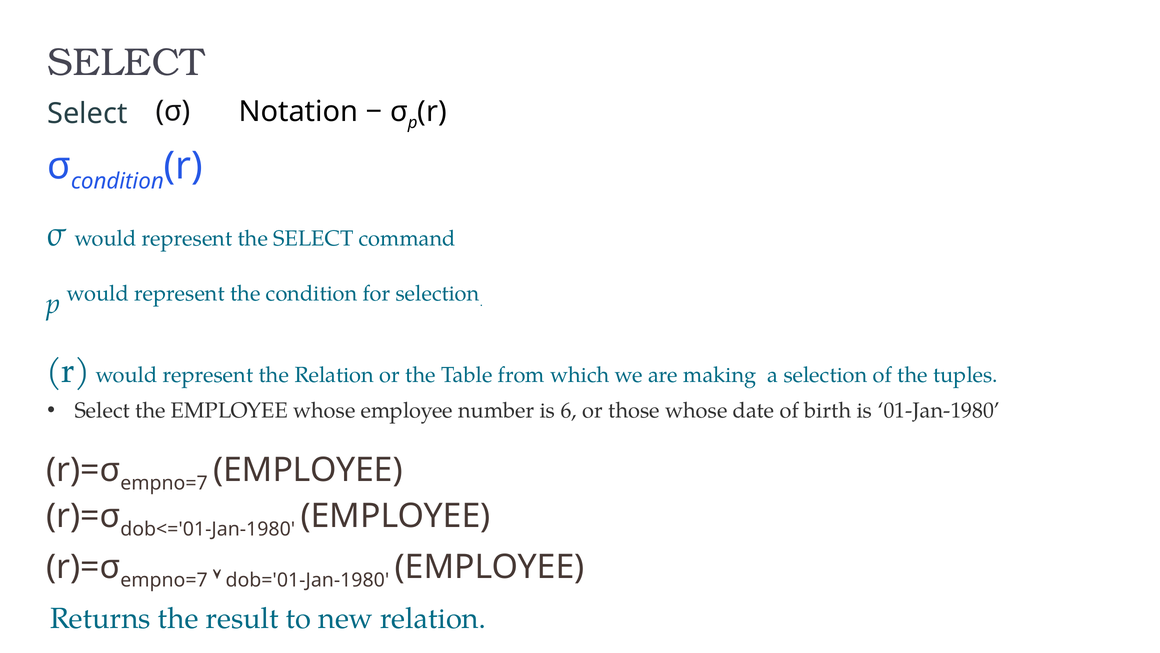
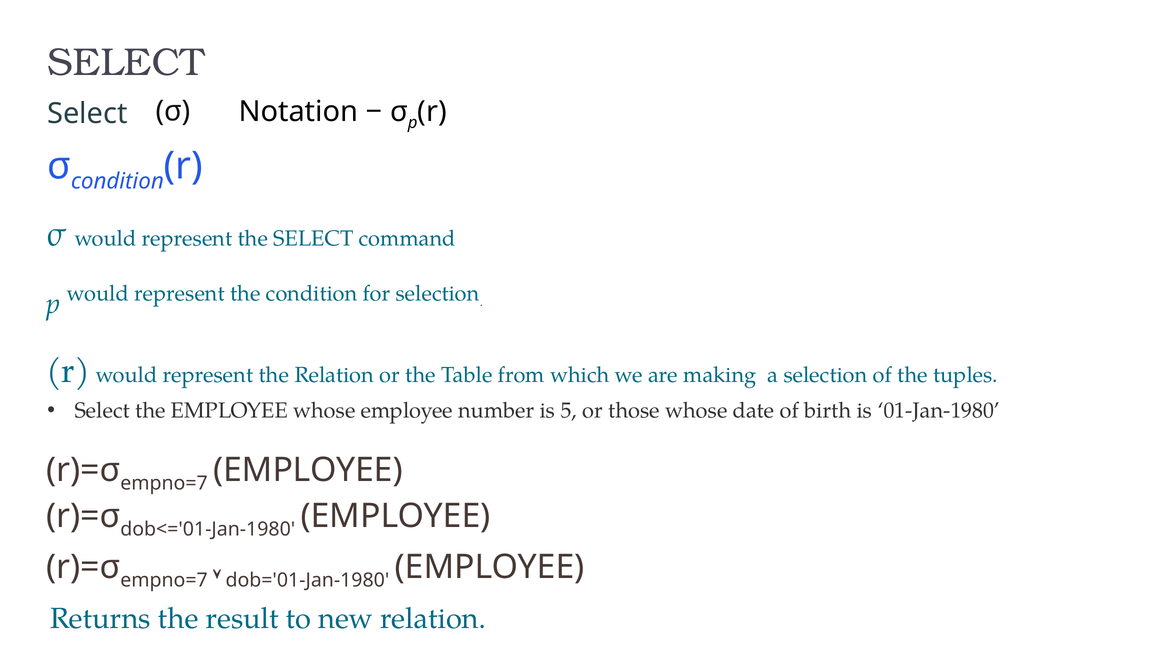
6: 6 -> 5
